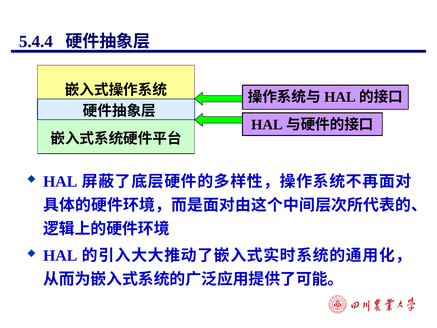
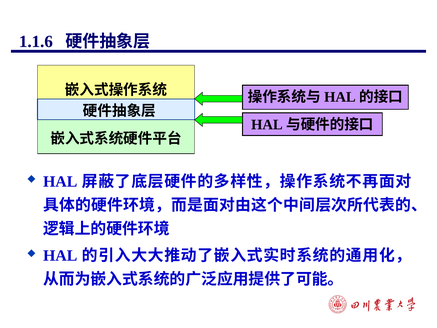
5.4.4: 5.4.4 -> 1.1.6
